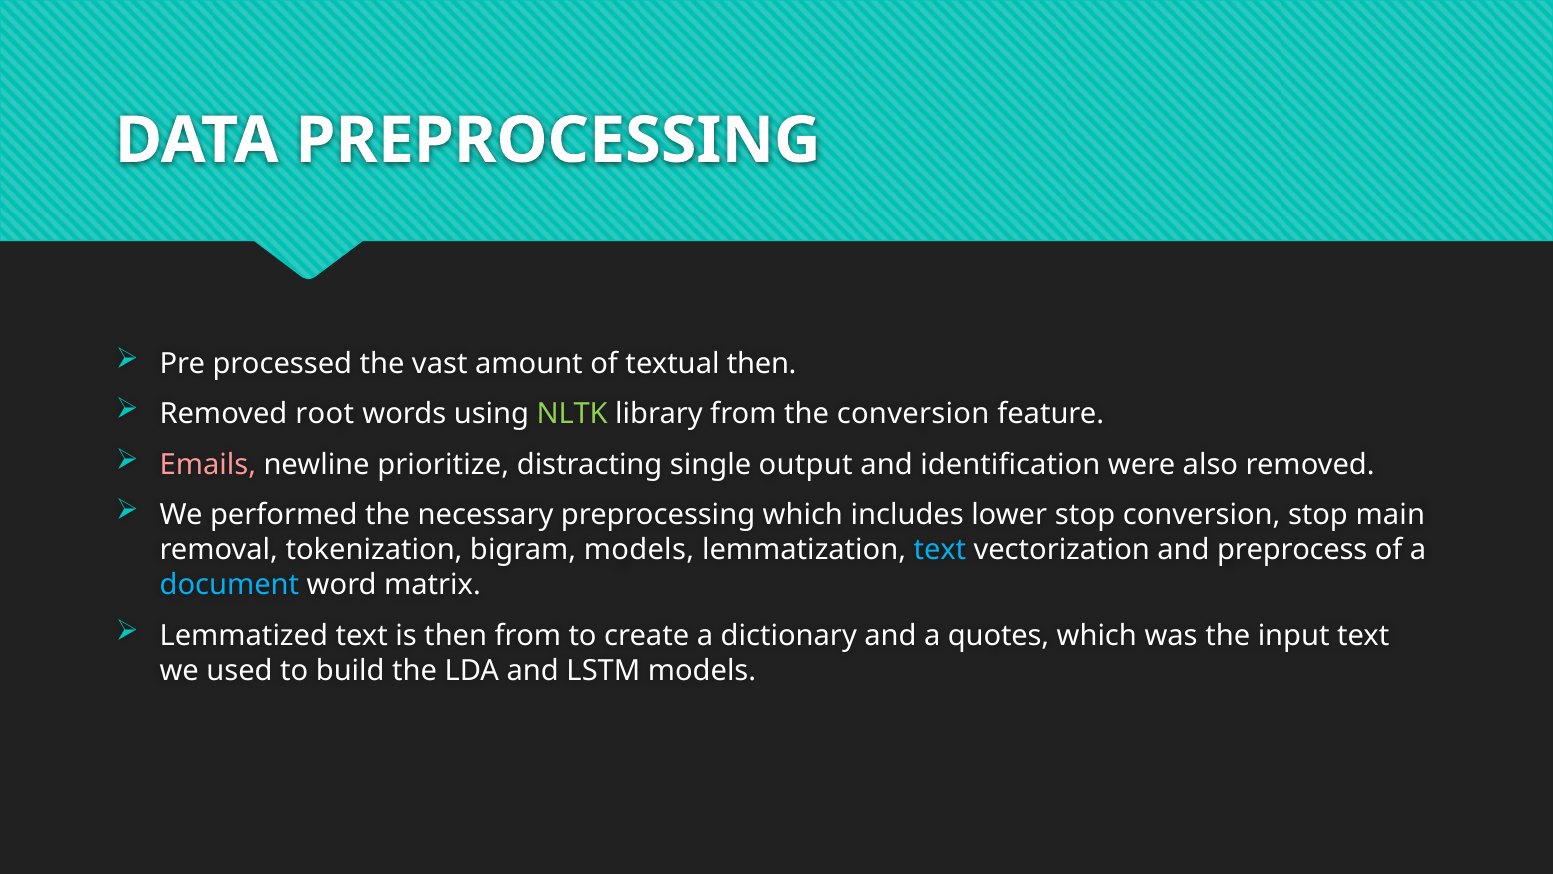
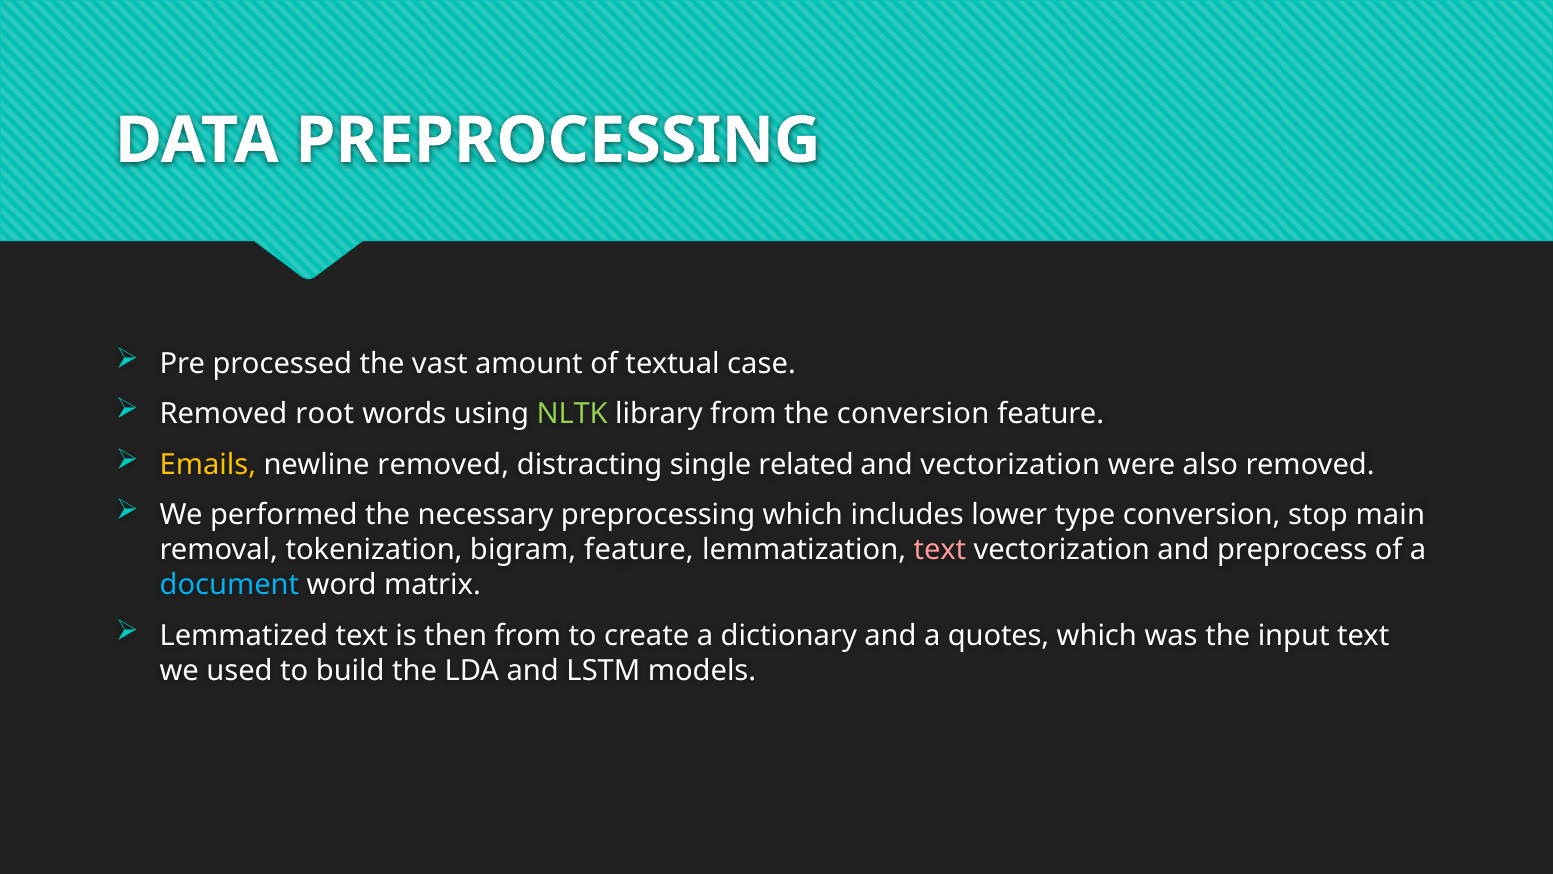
textual then: then -> case
Emails colour: pink -> yellow
newline prioritize: prioritize -> removed
output: output -> related
and identification: identification -> vectorization
lower stop: stop -> type
bigram models: models -> feature
text at (940, 550) colour: light blue -> pink
